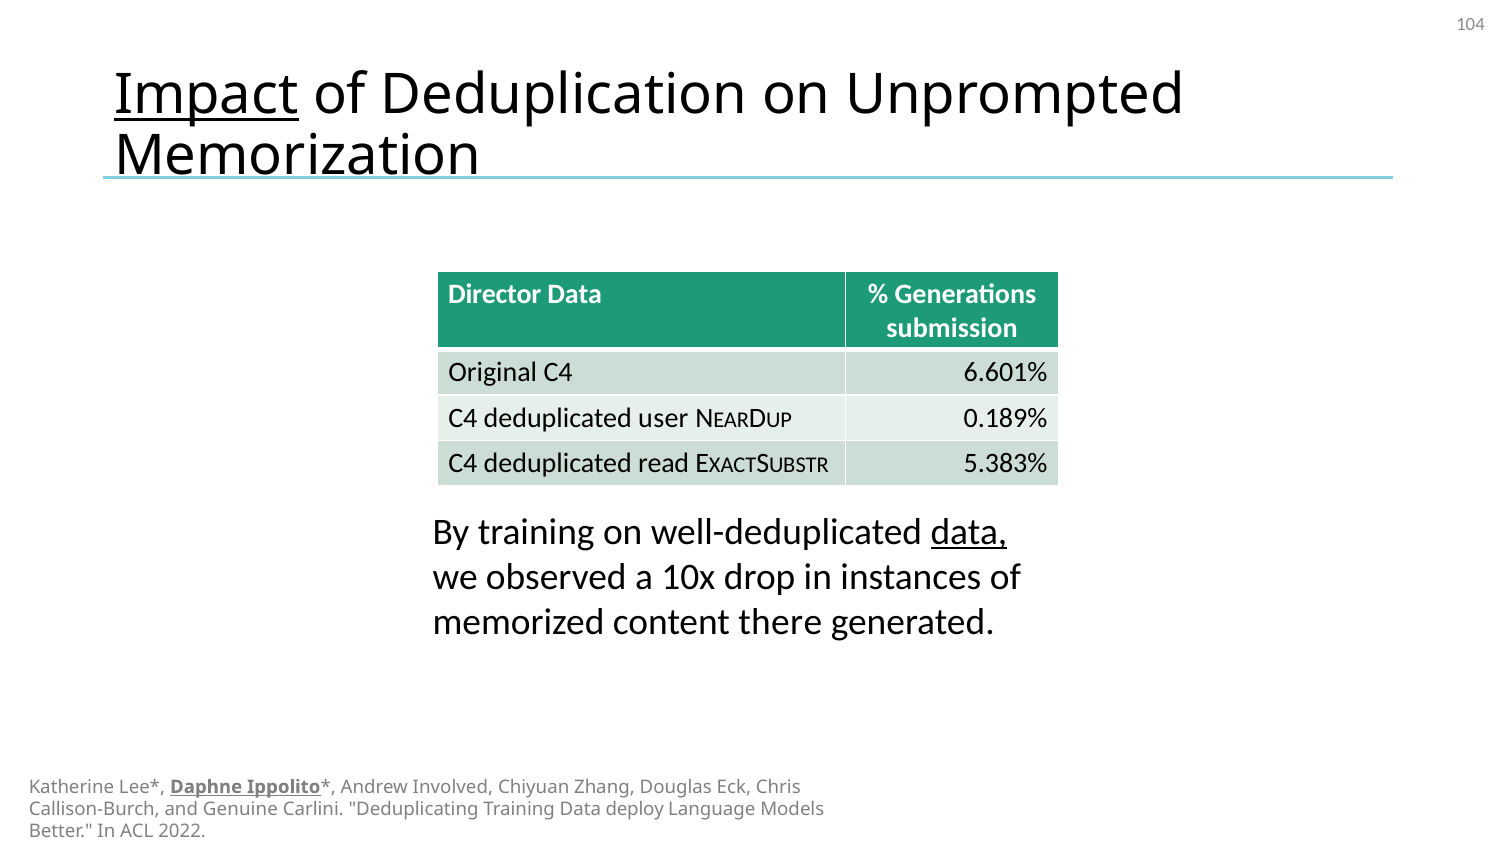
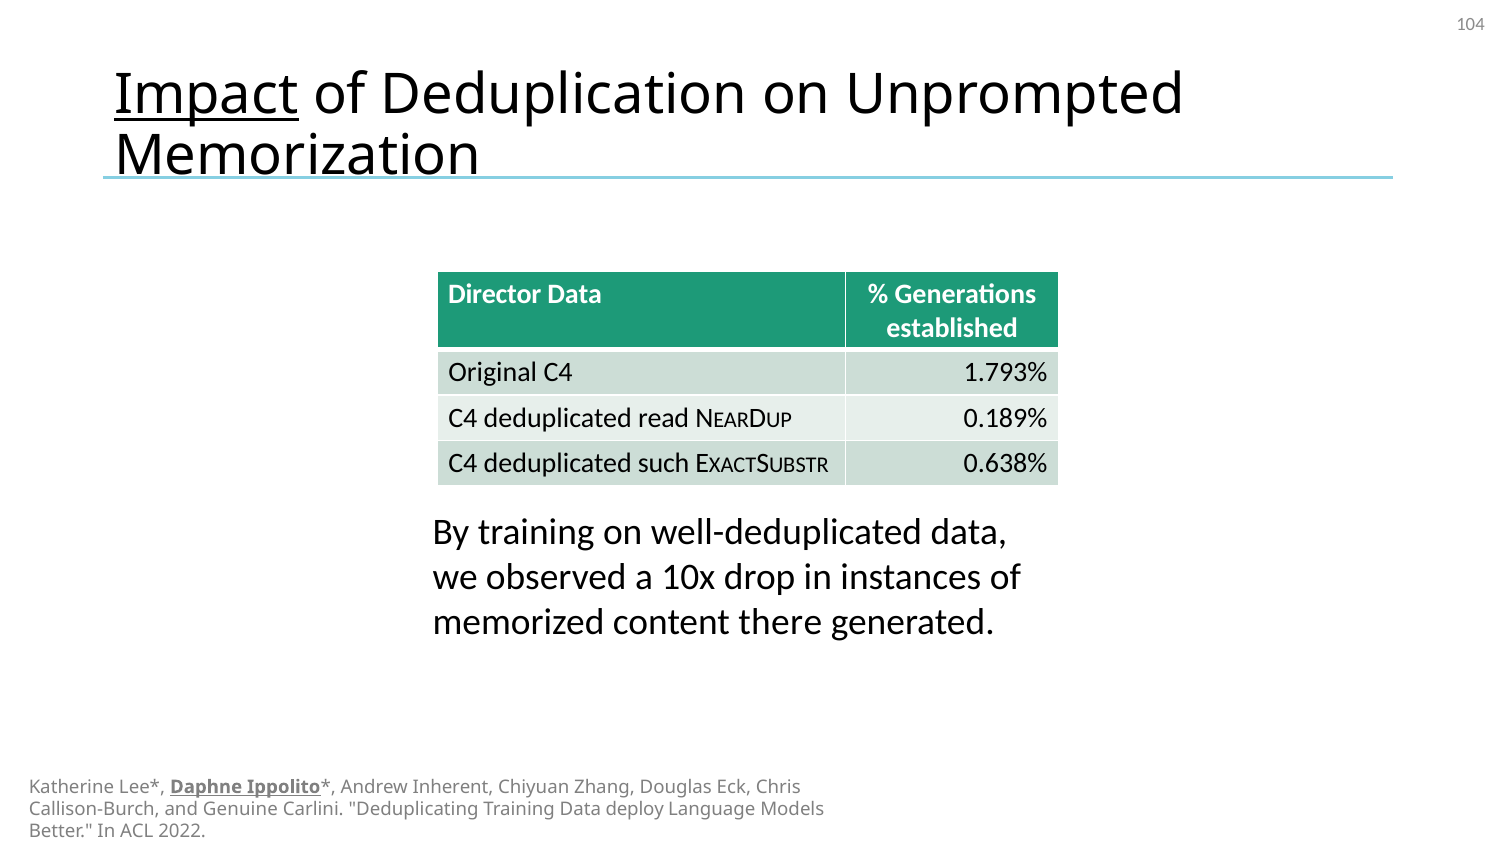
submission: submission -> established
6.601%: 6.601% -> 1.793%
user: user -> read
read: read -> such
5.383%: 5.383% -> 0.638%
data at (969, 532) underline: present -> none
Involved: Involved -> Inherent
